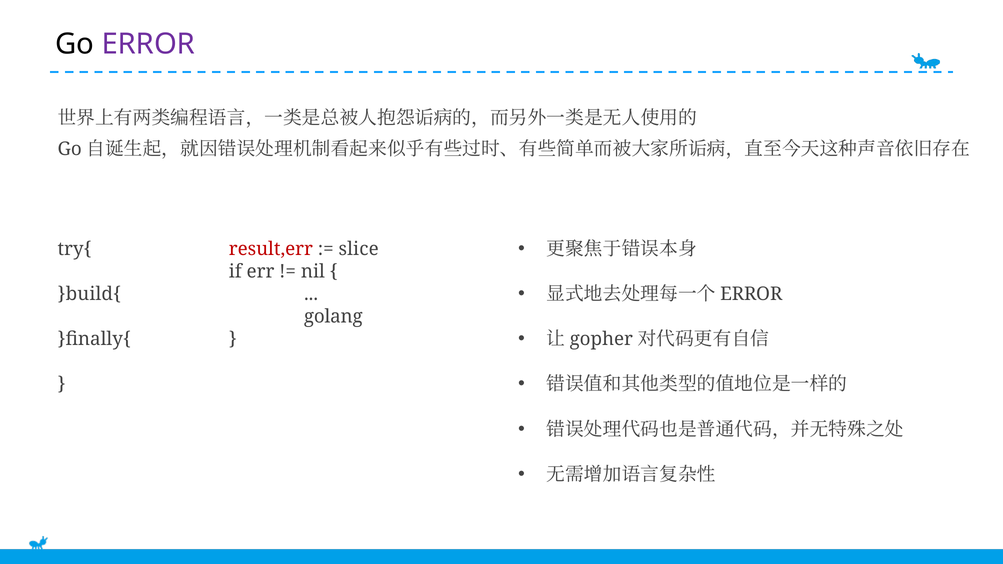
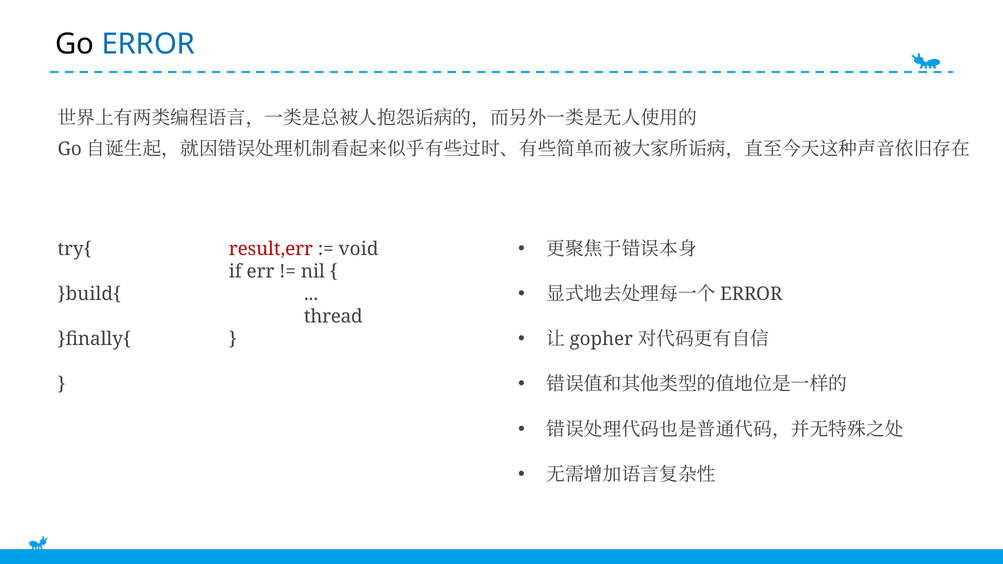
ERROR colour: purple -> blue
slice: slice -> void
golang: golang -> thread
